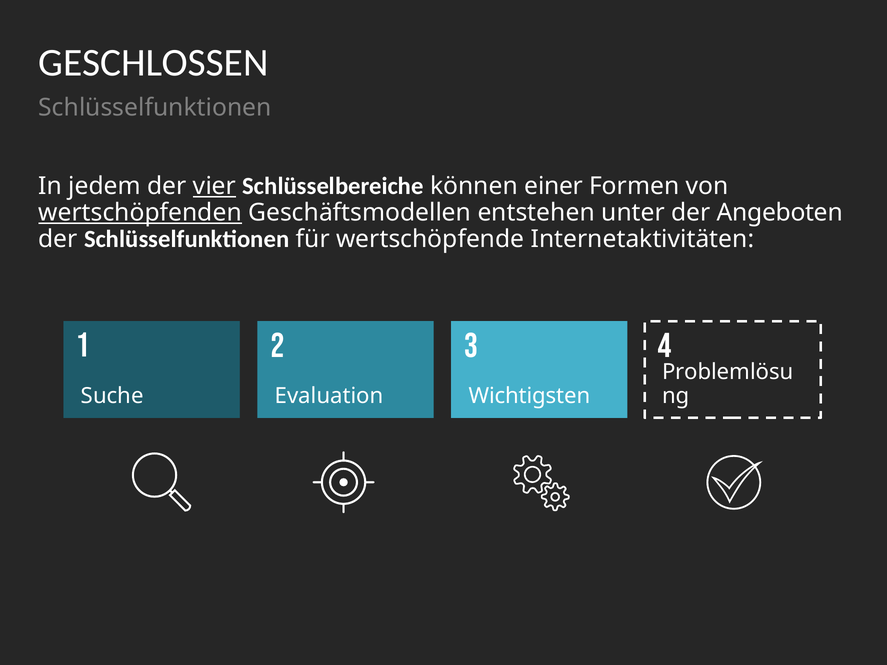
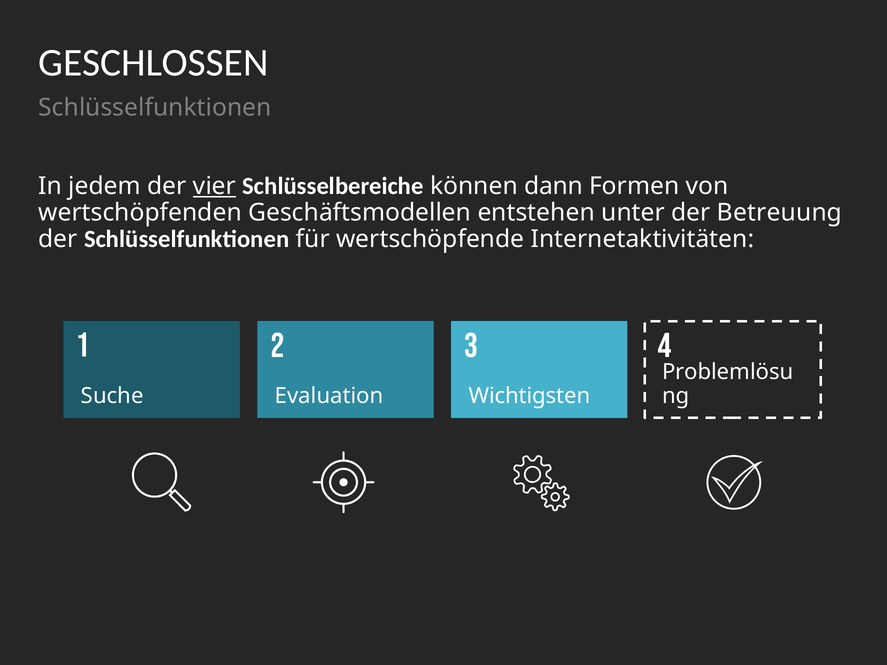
einer: einer -> dann
wertschöpfenden underline: present -> none
Angeboten: Angeboten -> Betreuung
